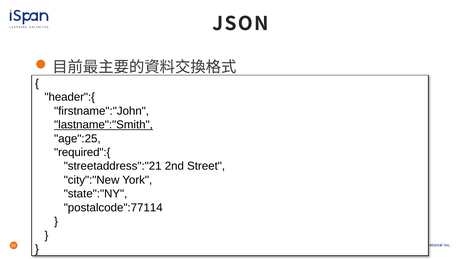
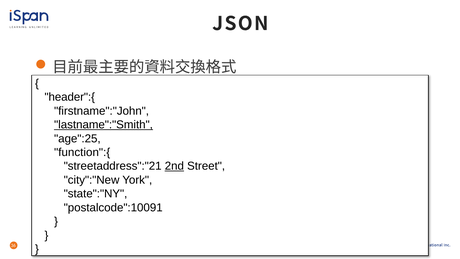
required":{: required":{ -> function":{
2nd underline: none -> present
postalcode":77114: postalcode":77114 -> postalcode":10091
